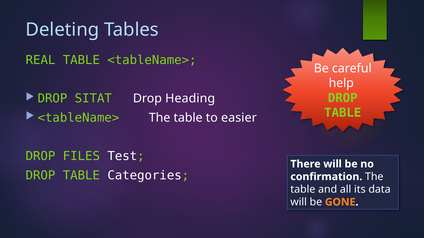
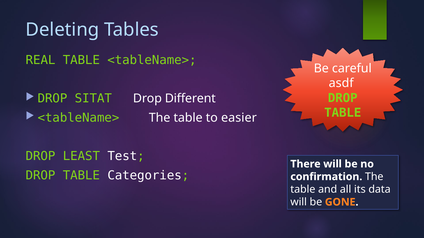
help: help -> asdf
Heading: Heading -> Different
FILES: FILES -> LEAST
